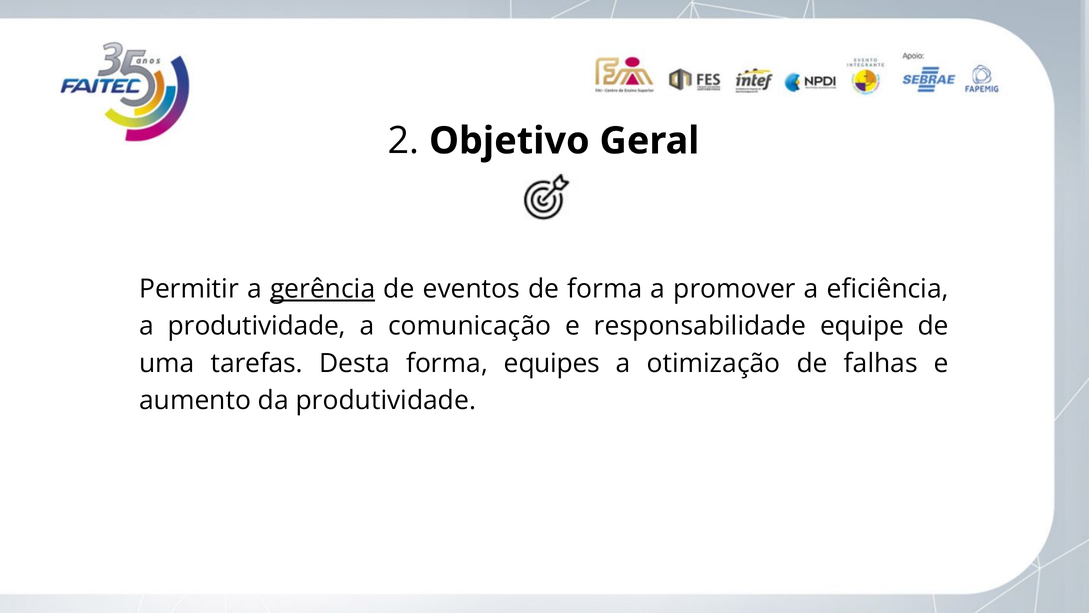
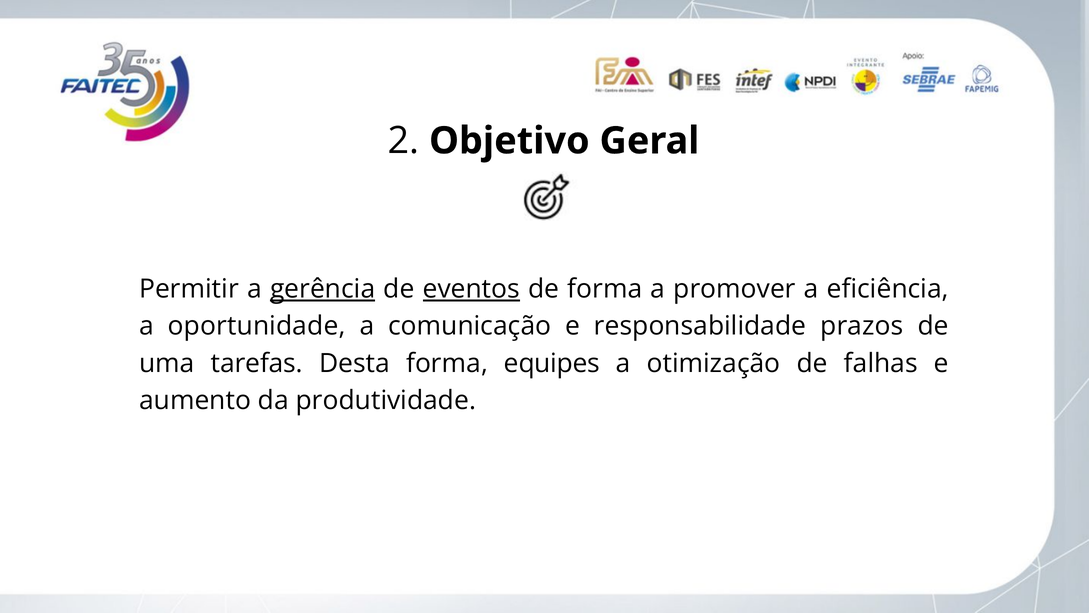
eventos underline: none -> present
a produtividade: produtividade -> oportunidade
equipe: equipe -> prazos
